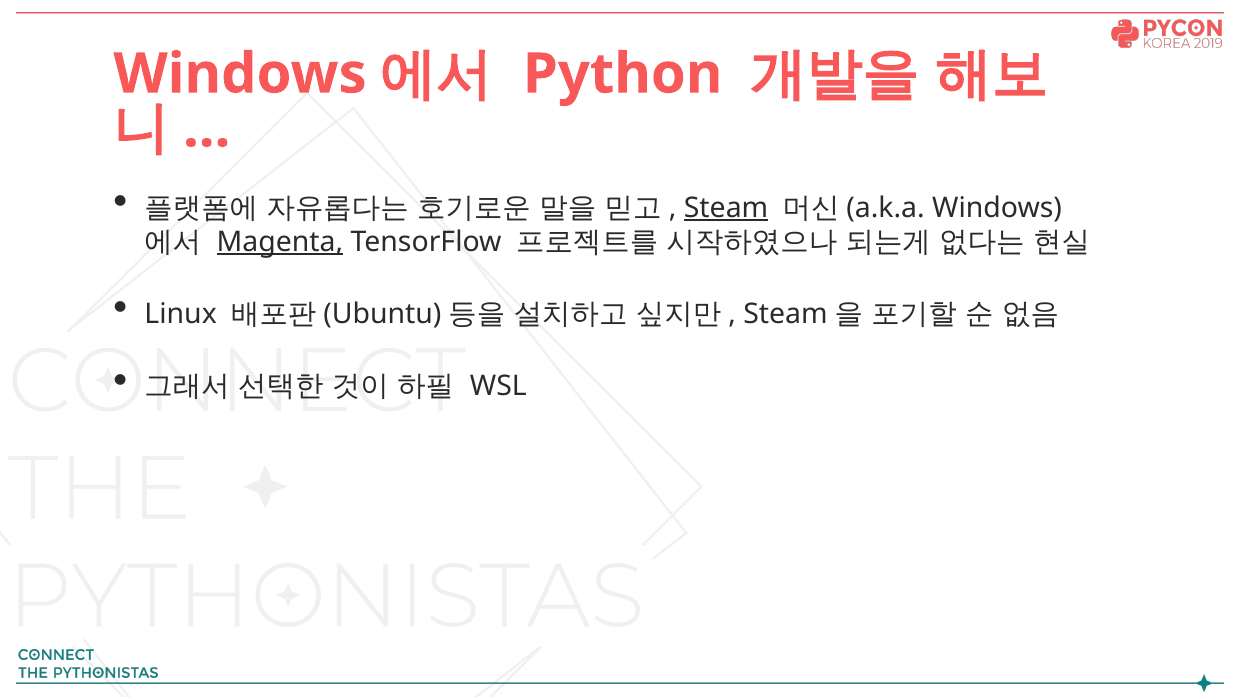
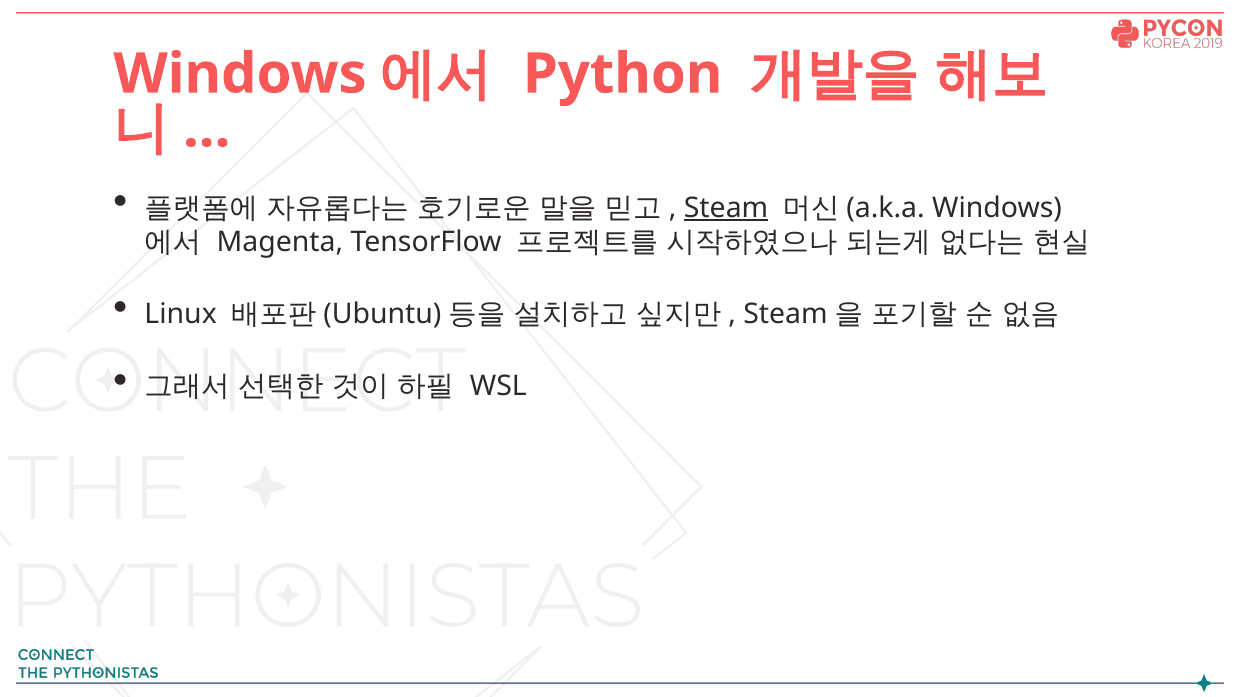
Magenta underline: present -> none
